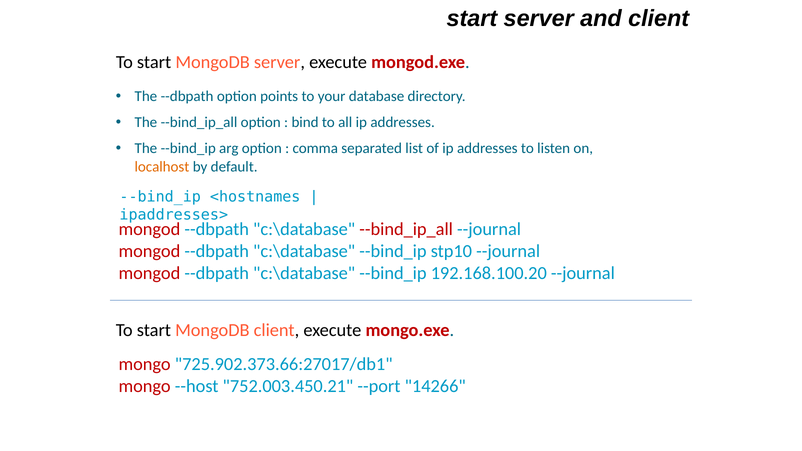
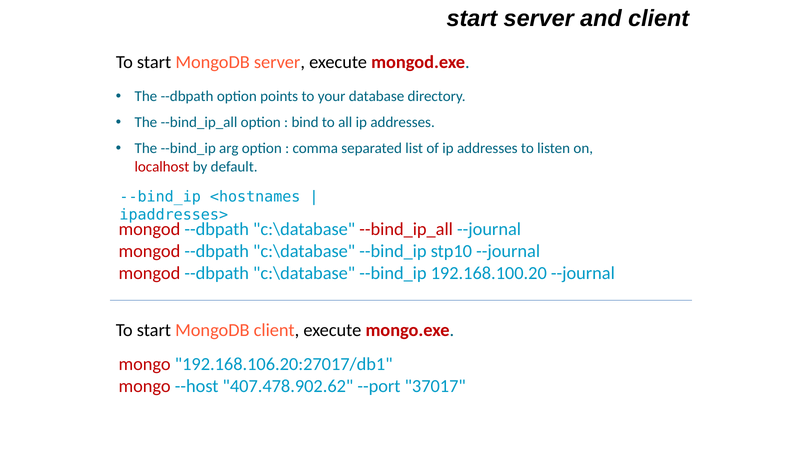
localhost colour: orange -> red
725.902.373.66:27017/db1: 725.902.373.66:27017/db1 -> 192.168.106.20:27017/db1
752.003.450.21: 752.003.450.21 -> 407.478.902.62
14266: 14266 -> 37017
